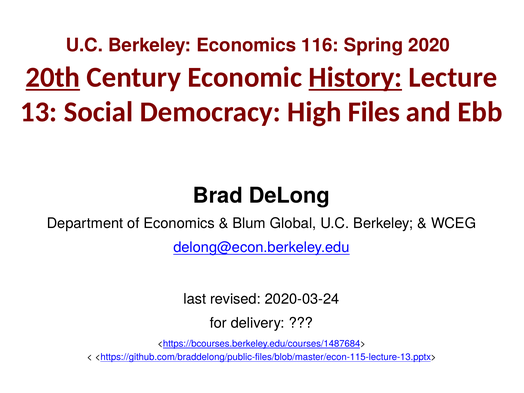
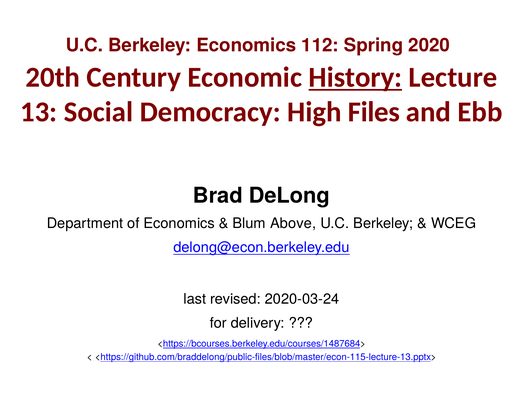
116: 116 -> 112
20th underline: present -> none
Global: Global -> Above
